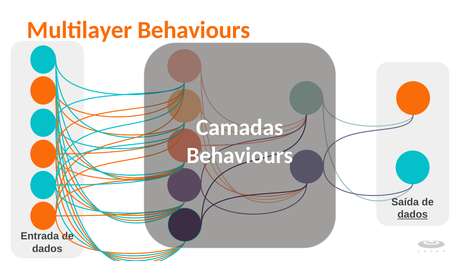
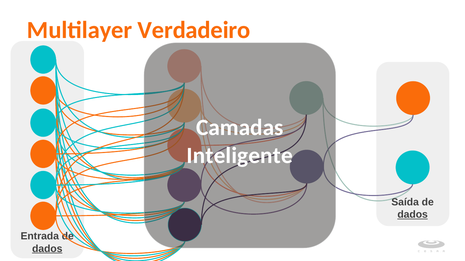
Multilayer Behaviours: Behaviours -> Verdadeiro
Behaviours at (240, 156): Behaviours -> Inteligente
dados at (47, 249) underline: none -> present
